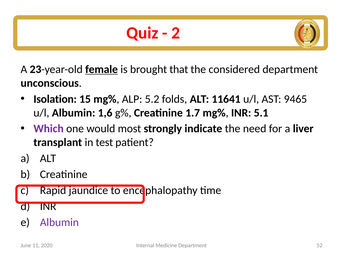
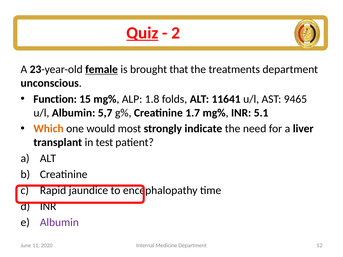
Quiz underline: none -> present
considered: considered -> treatments
Isolation: Isolation -> Function
5.2: 5.2 -> 1.8
1,6: 1,6 -> 5,7
Which colour: purple -> orange
